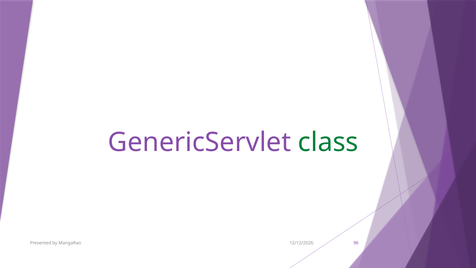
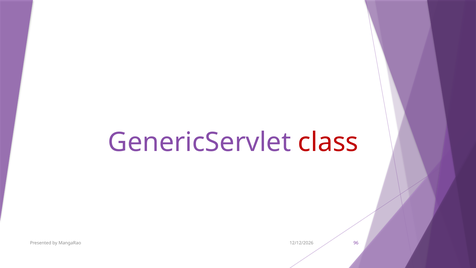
class colour: green -> red
